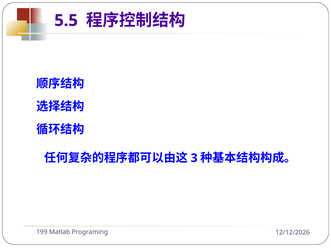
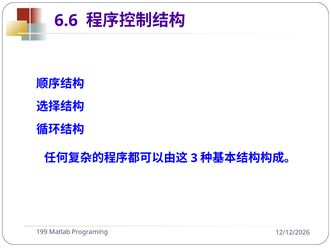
5.5: 5.5 -> 6.6
